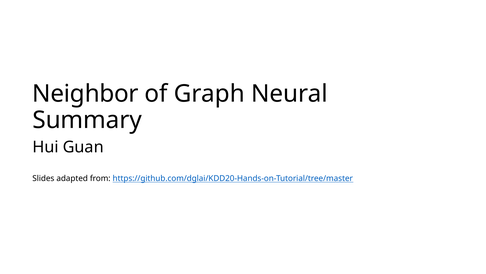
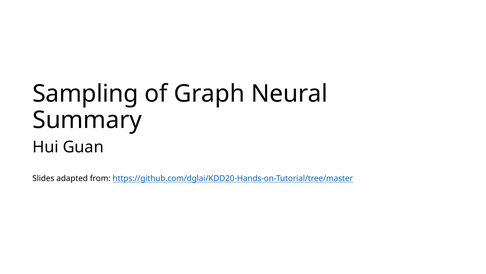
Neighbor: Neighbor -> Sampling
